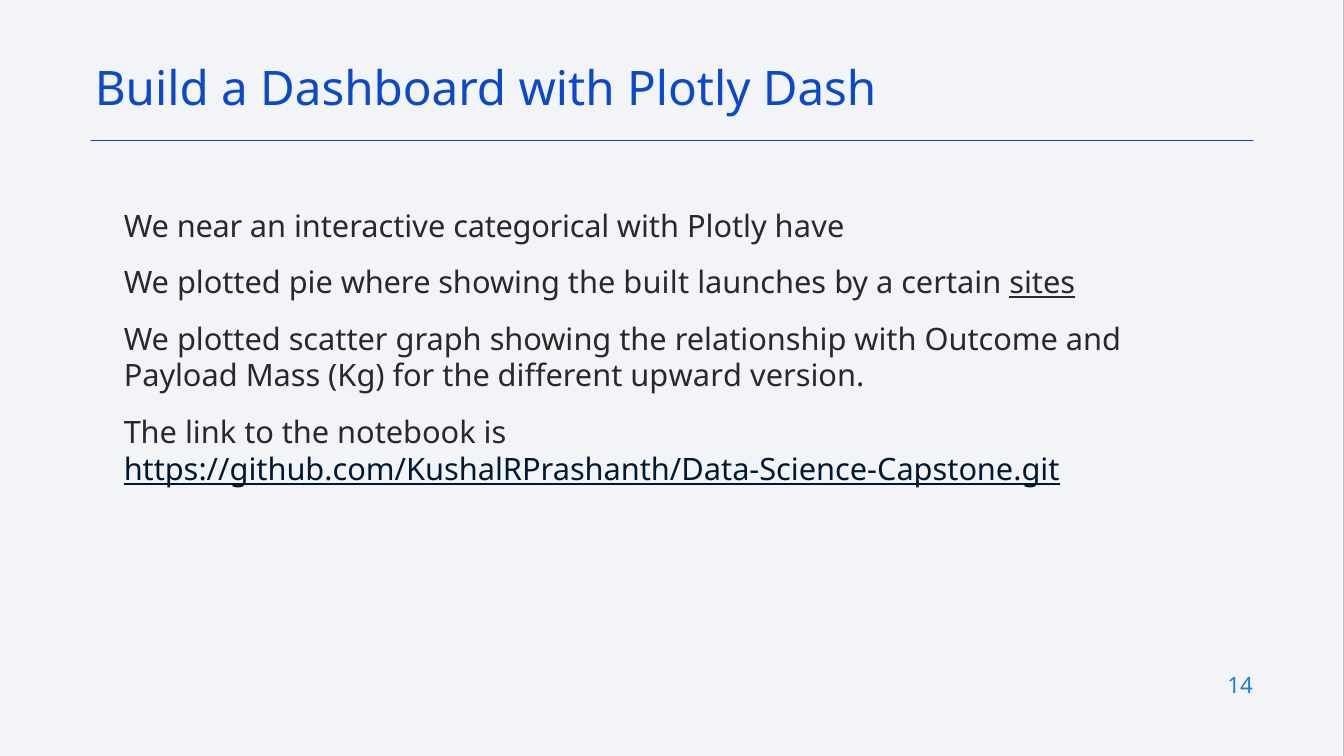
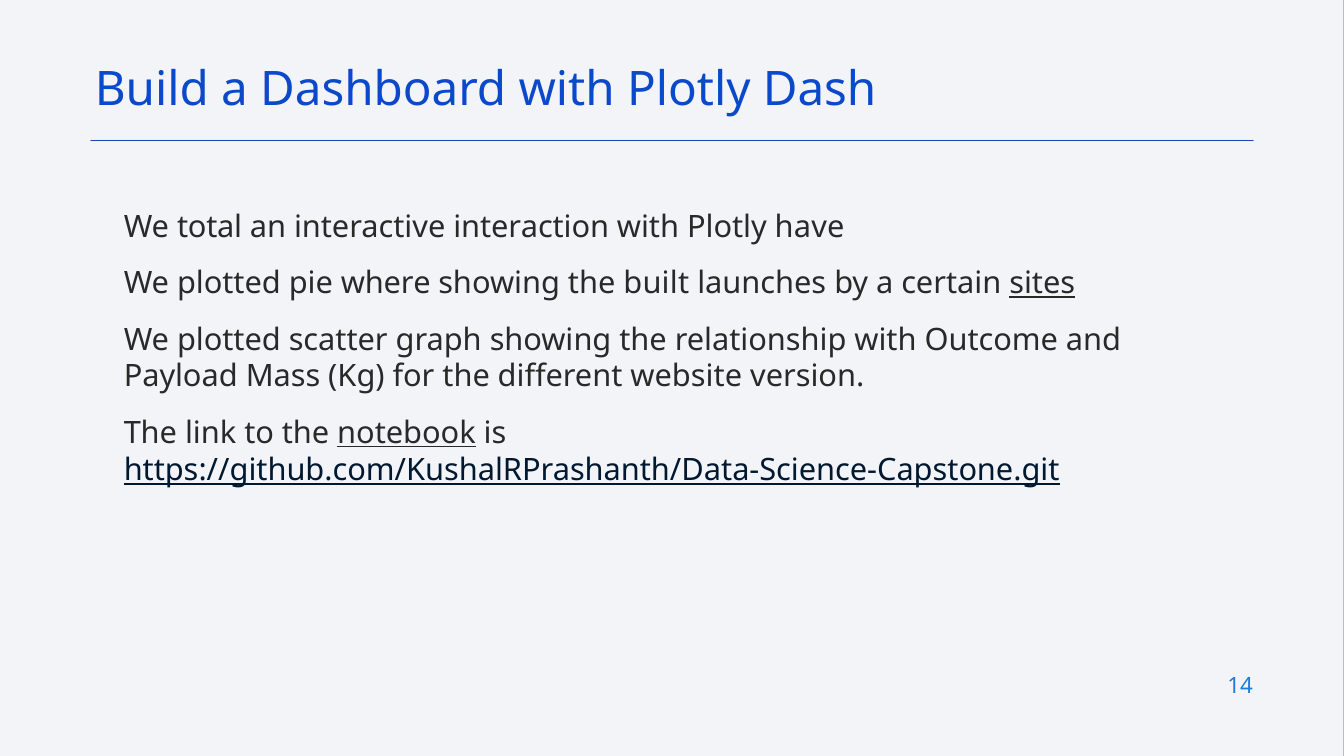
near: near -> total
categorical: categorical -> interaction
upward: upward -> website
notebook underline: none -> present
